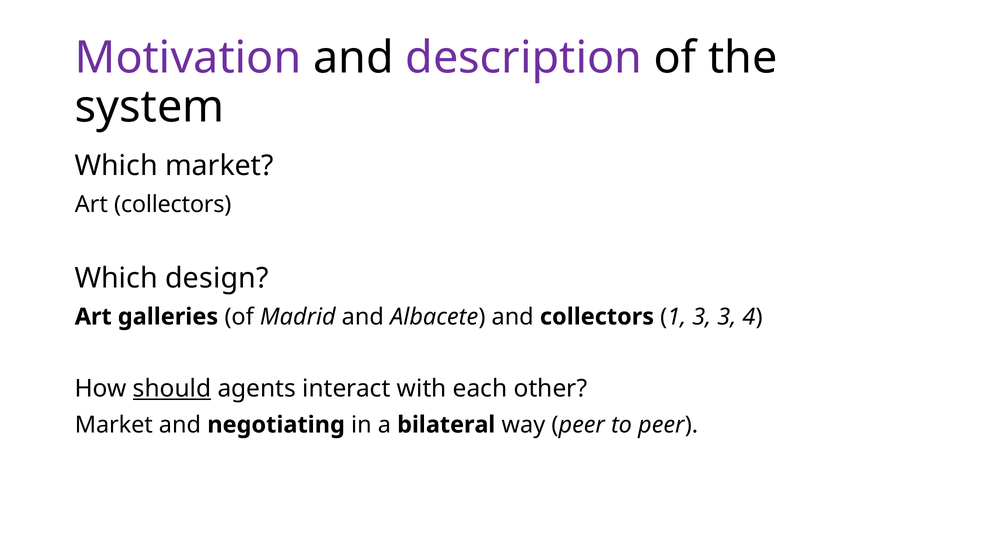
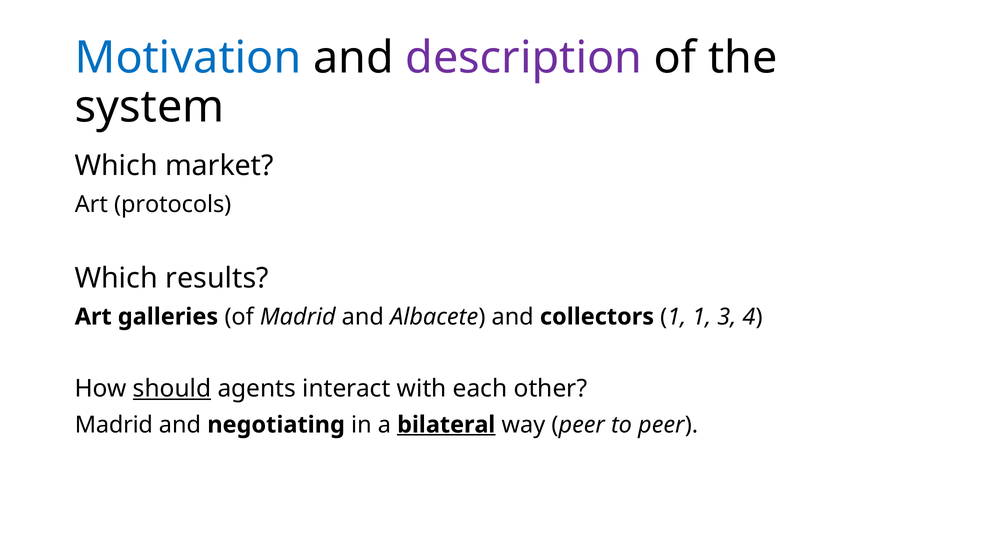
Motivation colour: purple -> blue
Art collectors: collectors -> protocols
design: design -> results
1 3: 3 -> 1
Market at (114, 425): Market -> Madrid
bilateral underline: none -> present
